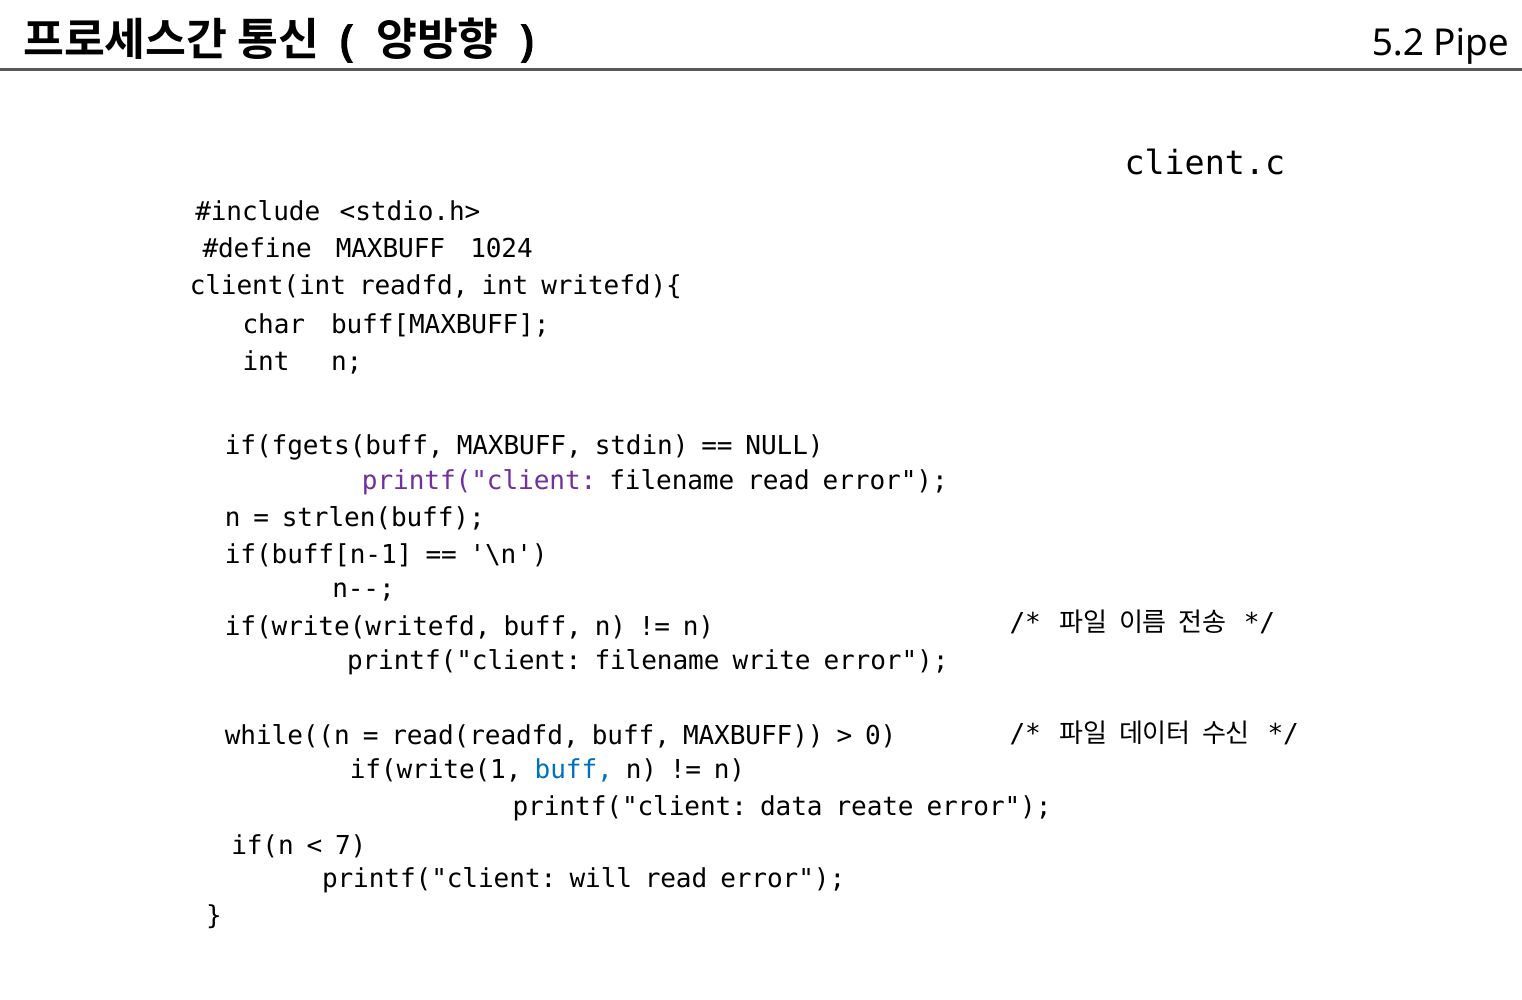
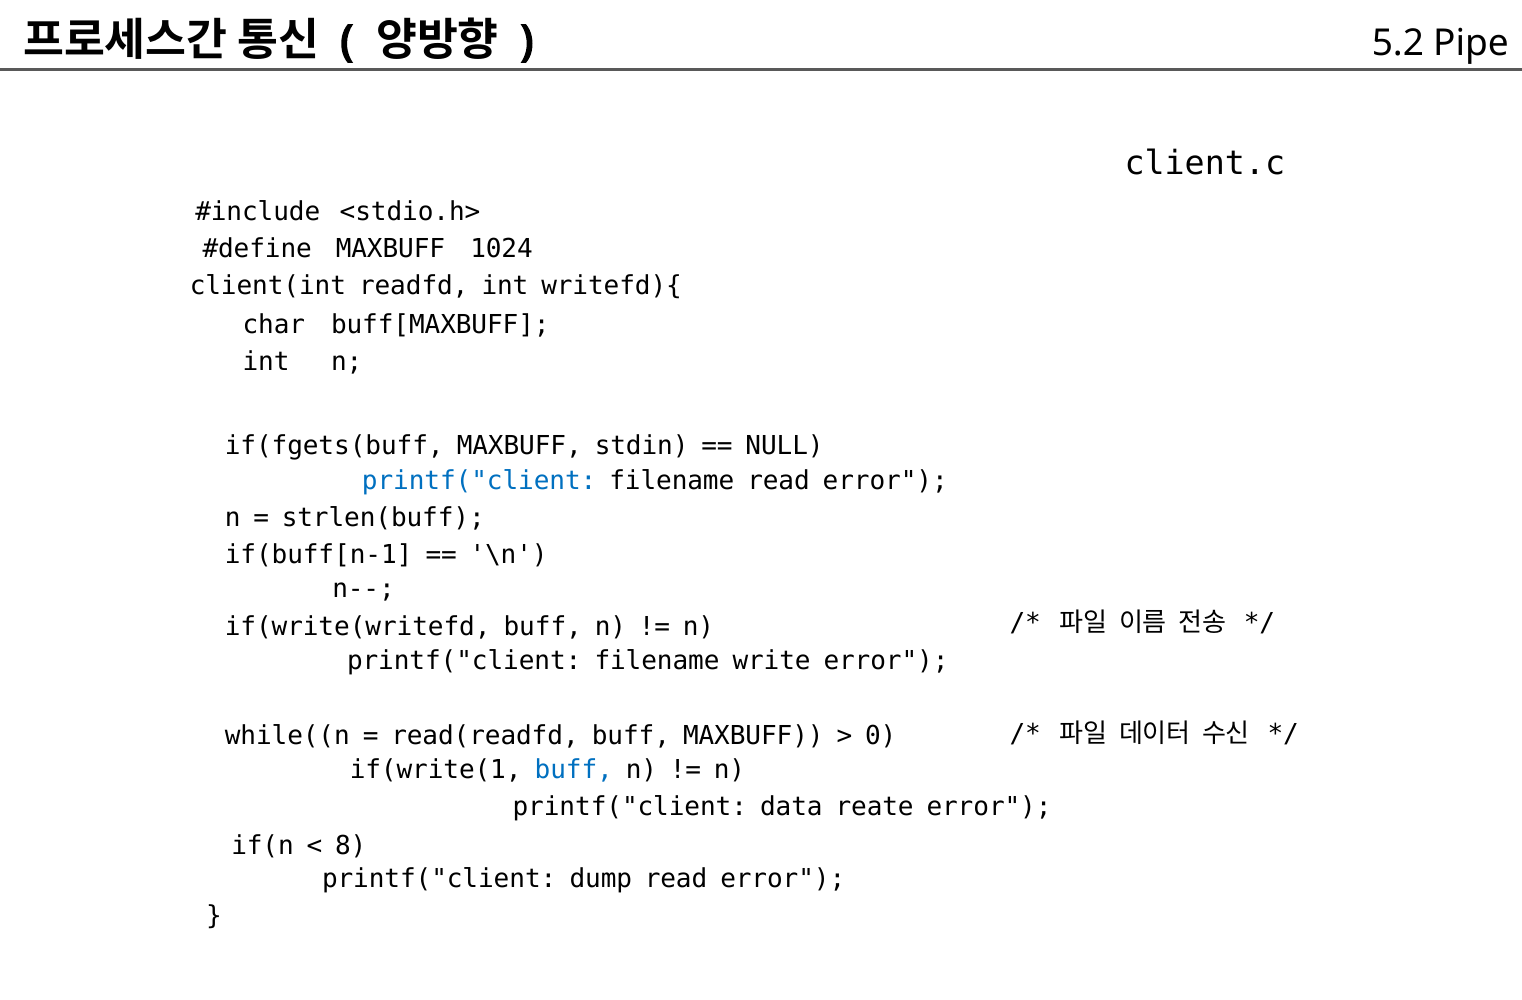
printf("client at (479, 481) colour: purple -> blue
7: 7 -> 8
will: will -> dump
